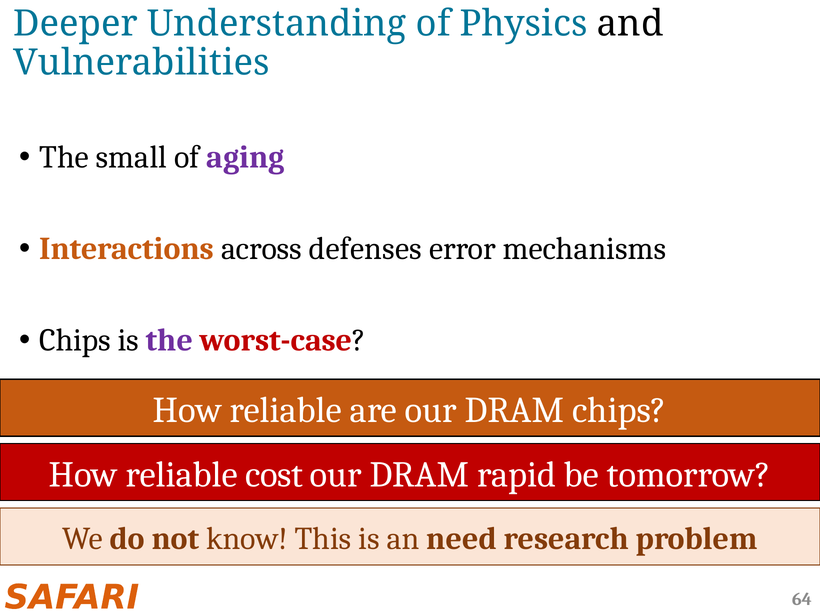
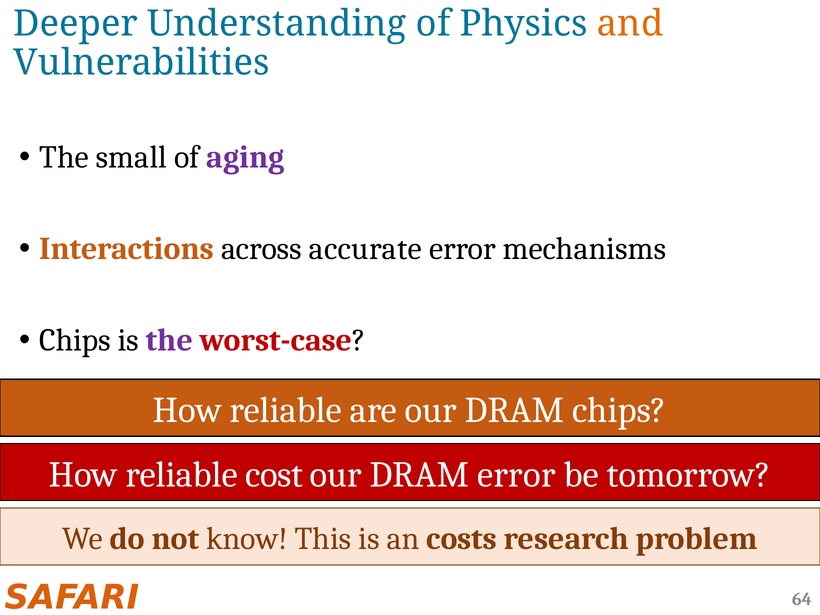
and colour: black -> orange
defenses: defenses -> accurate
DRAM rapid: rapid -> error
need: need -> costs
